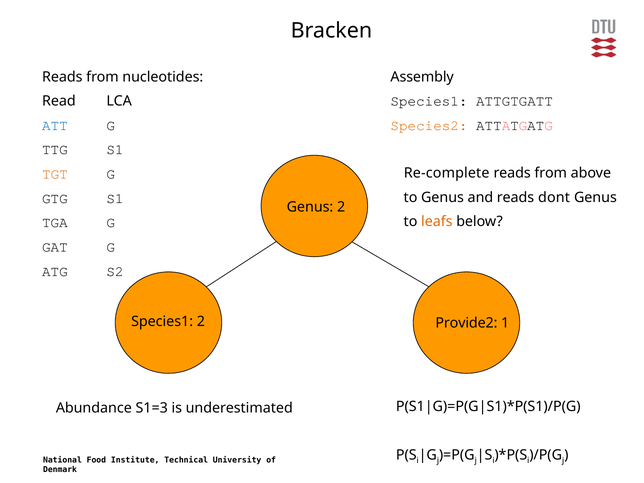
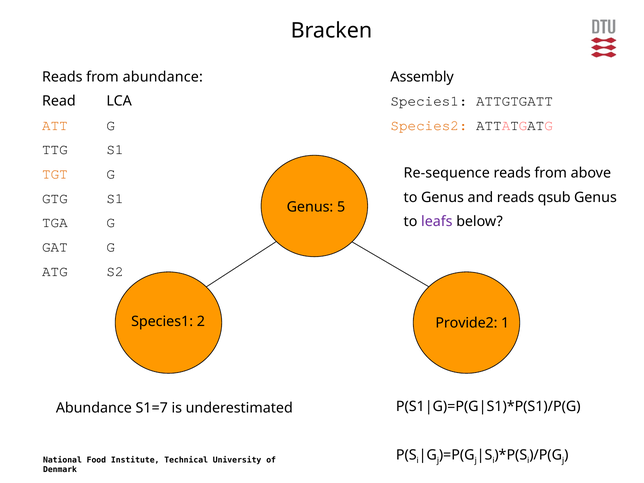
from nucleotides: nucleotides -> abundance
ATT colour: blue -> orange
Re-complete: Re-complete -> Re-sequence
dont: dont -> qsub
Genus 2: 2 -> 5
leafs colour: orange -> purple
S1=3: S1=3 -> S1=7
